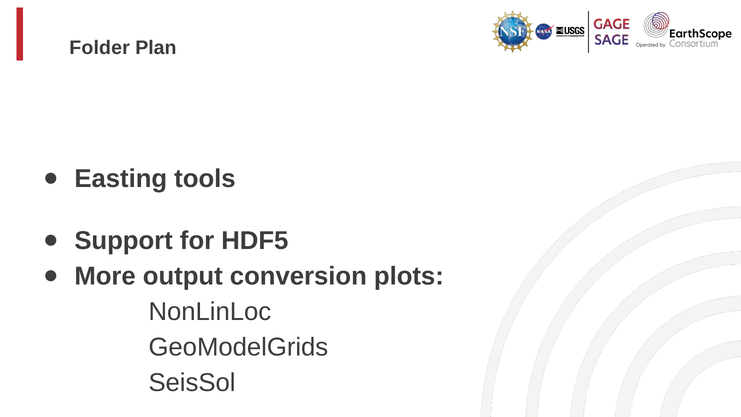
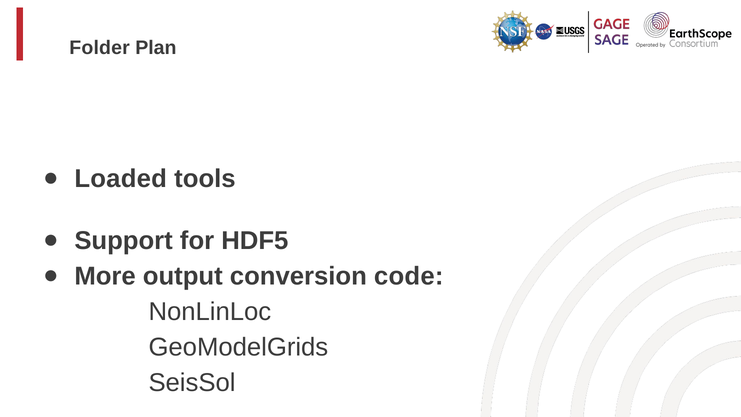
Easting: Easting -> Loaded
plots: plots -> code
